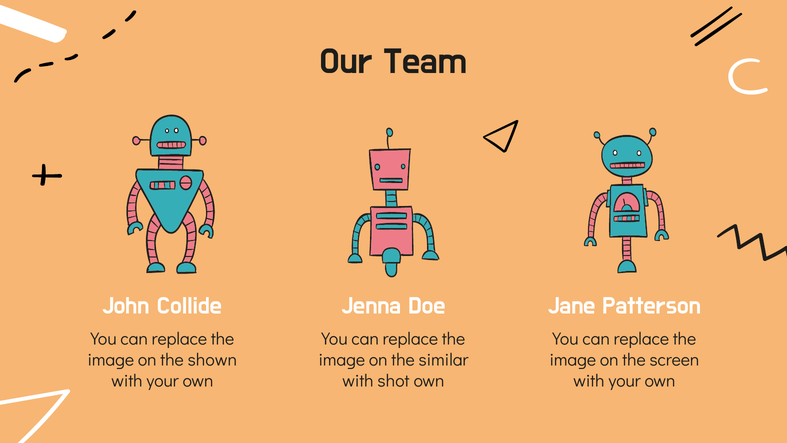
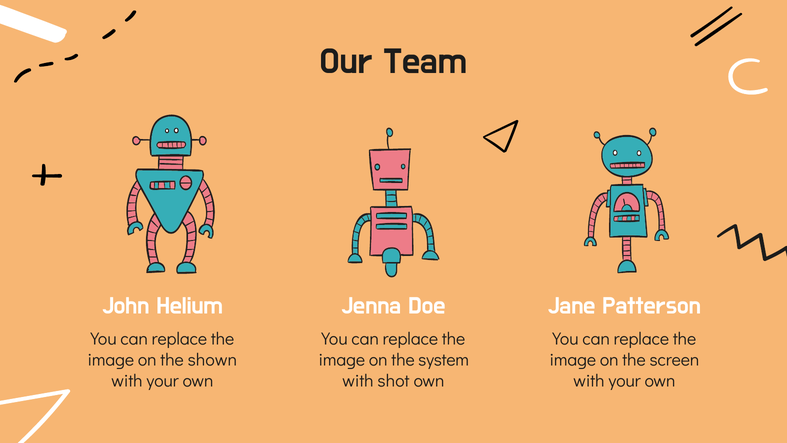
Collide: Collide -> Helium
similar: similar -> system
